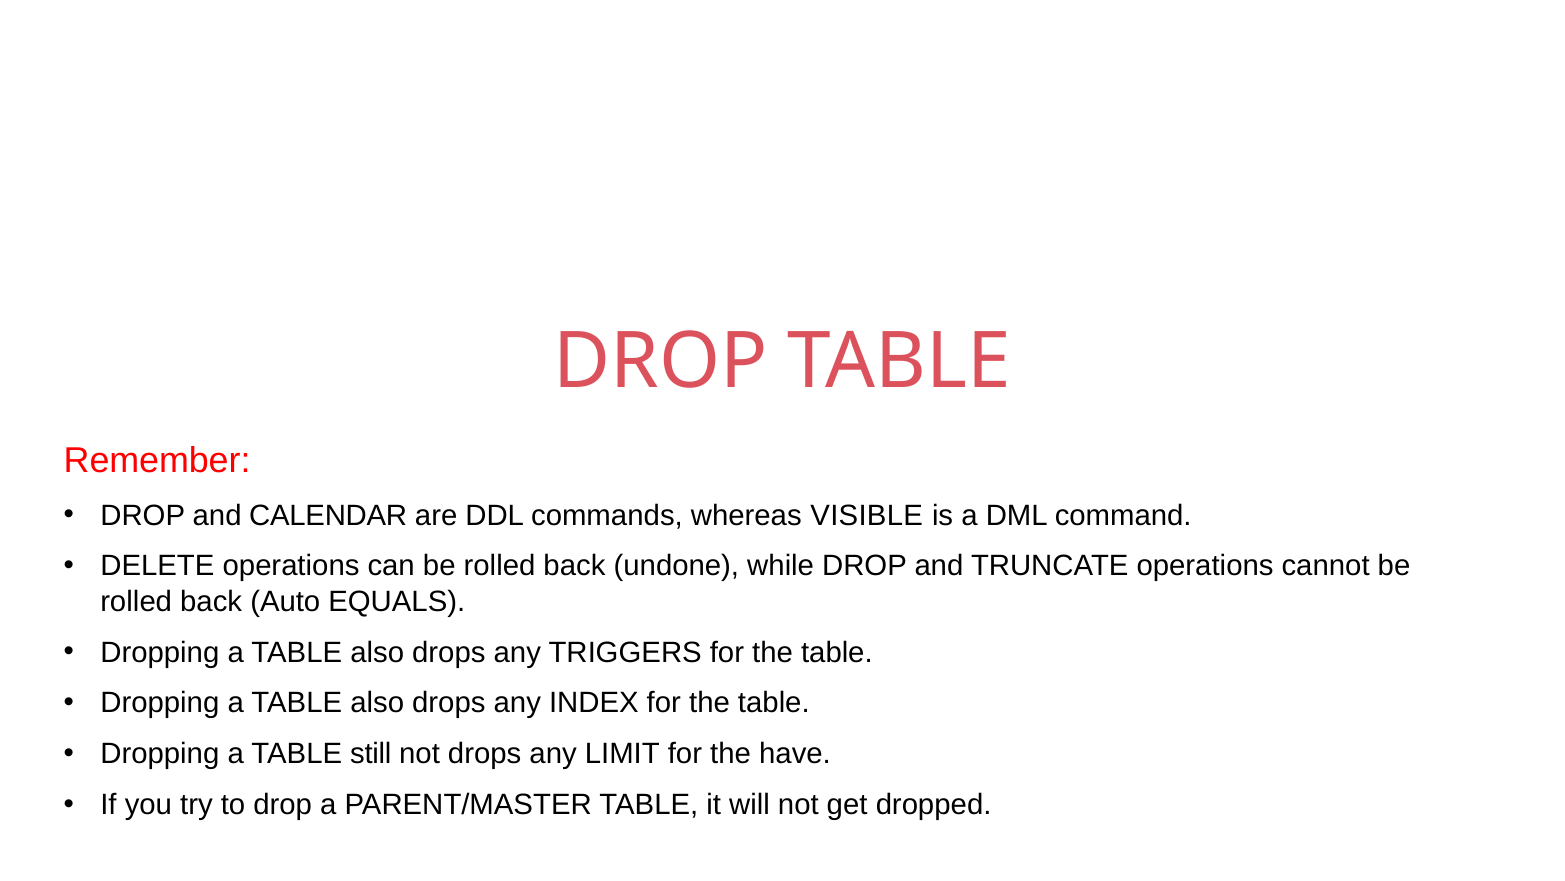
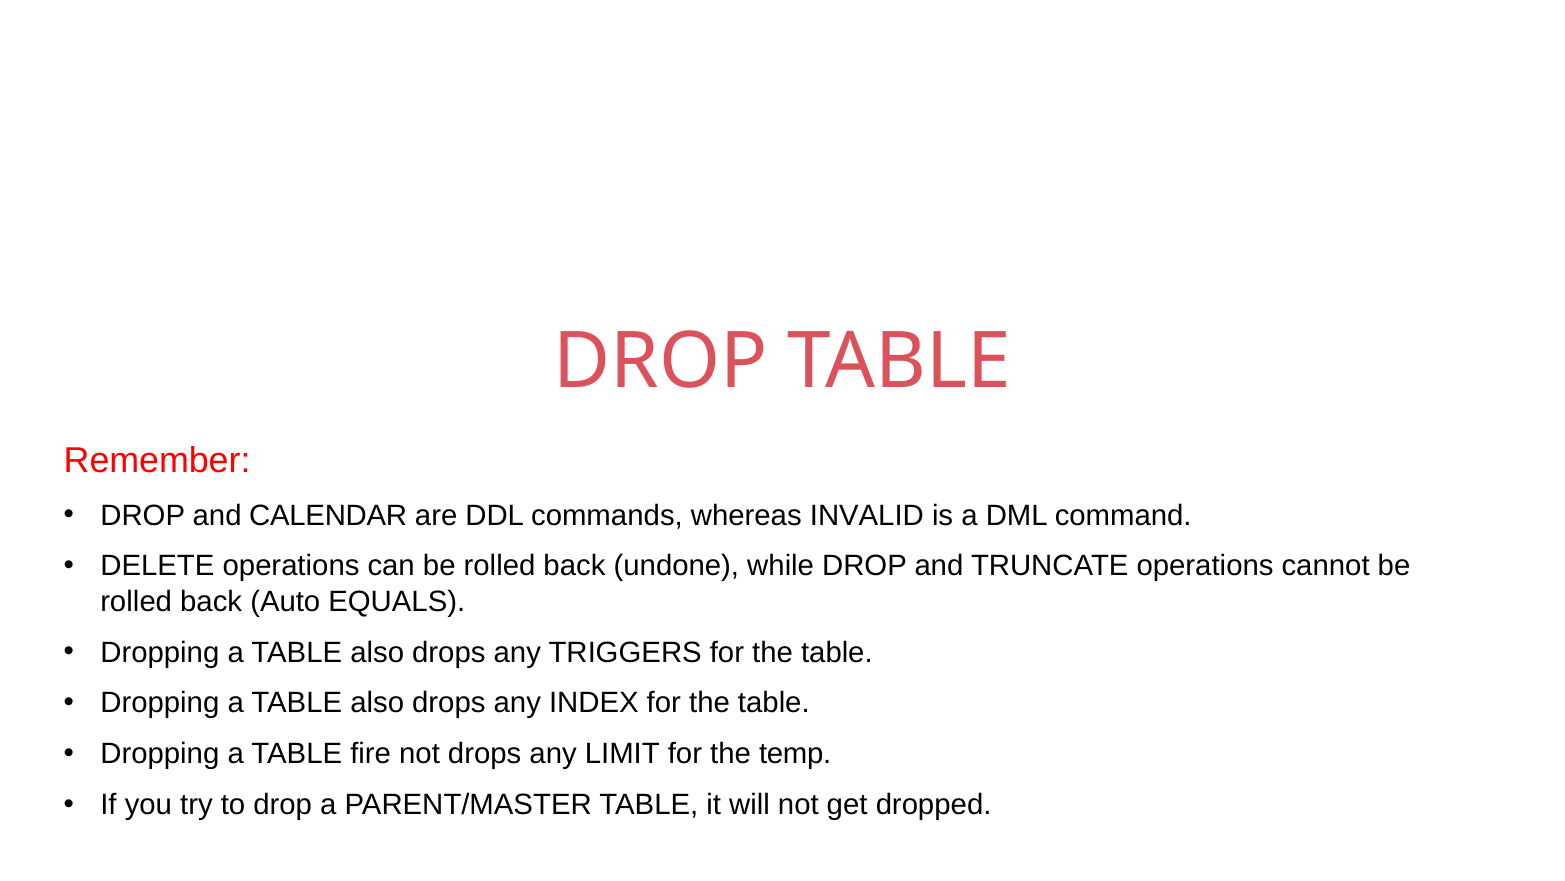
VISIBLE: VISIBLE -> INVALID
still: still -> fire
have: have -> temp
